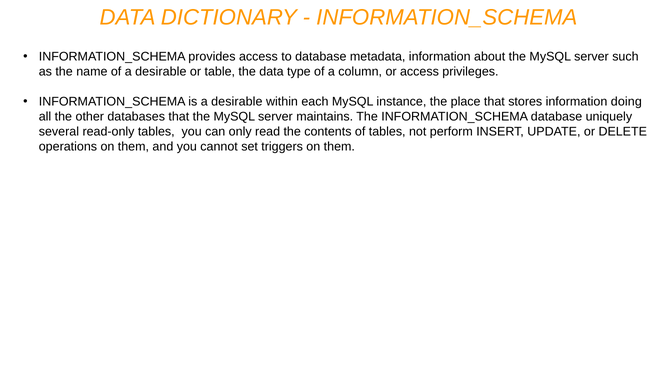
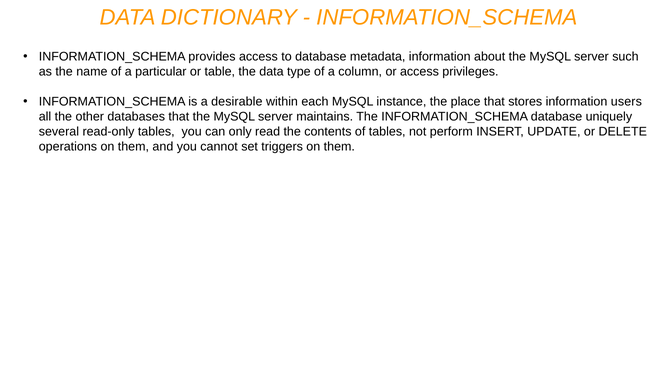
of a desirable: desirable -> particular
doing: doing -> users
